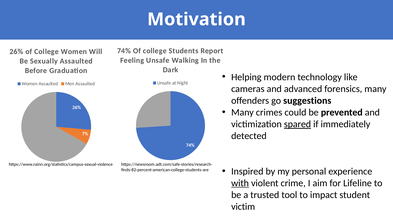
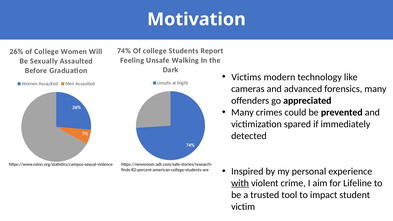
Helping: Helping -> Victims
suggestions: suggestions -> appreciated
spared underline: present -> none
